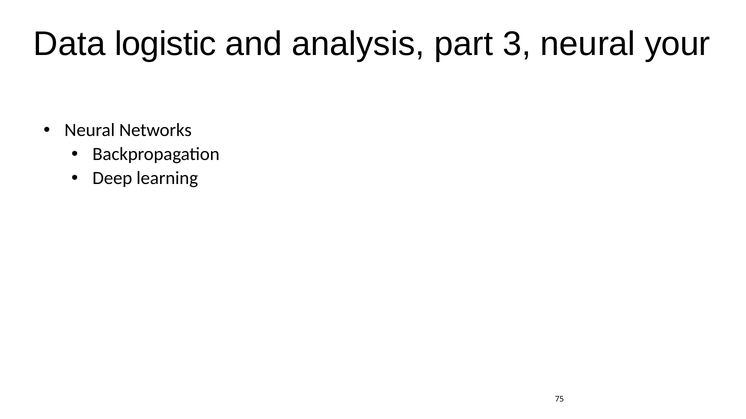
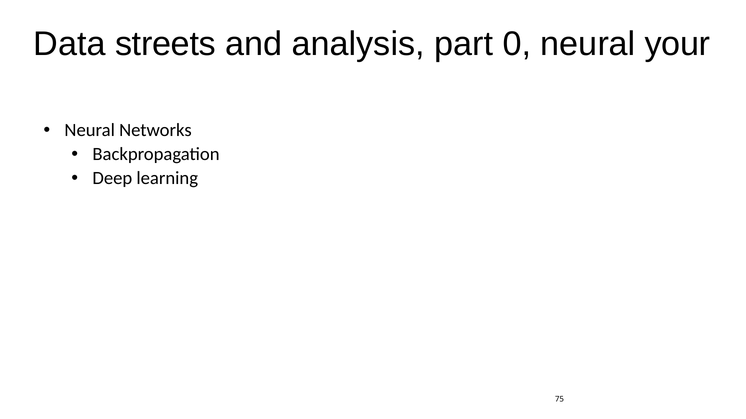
logistic: logistic -> streets
3: 3 -> 0
